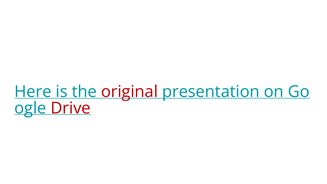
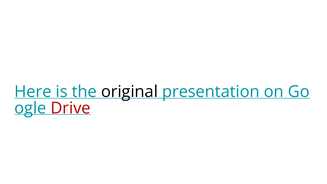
original colour: red -> black
